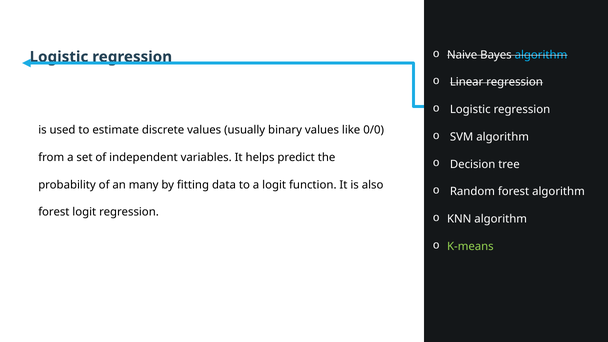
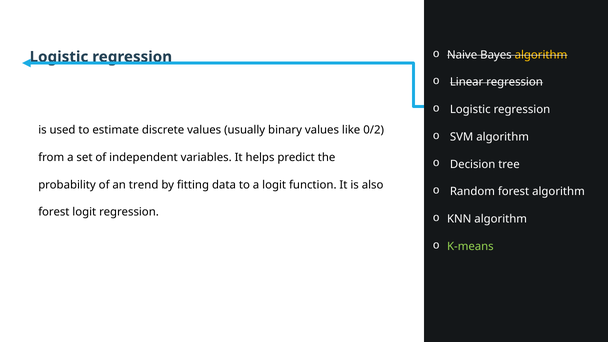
algorithm at (541, 55) colour: light blue -> yellow
0/0: 0/0 -> 0/2
many: many -> trend
